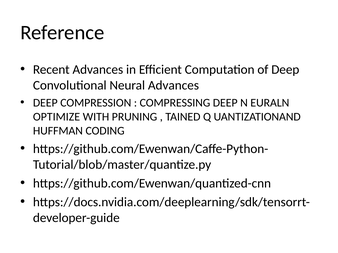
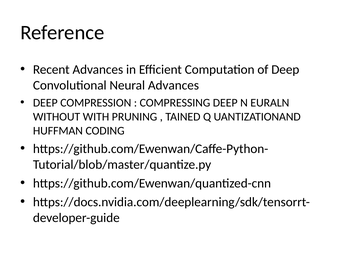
OPTIMIZE: OPTIMIZE -> WITHOUT
